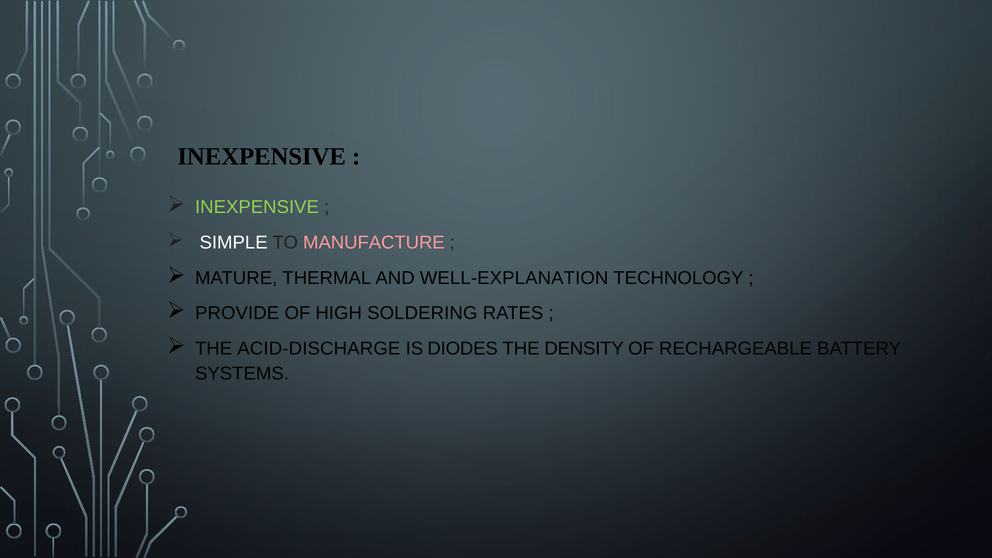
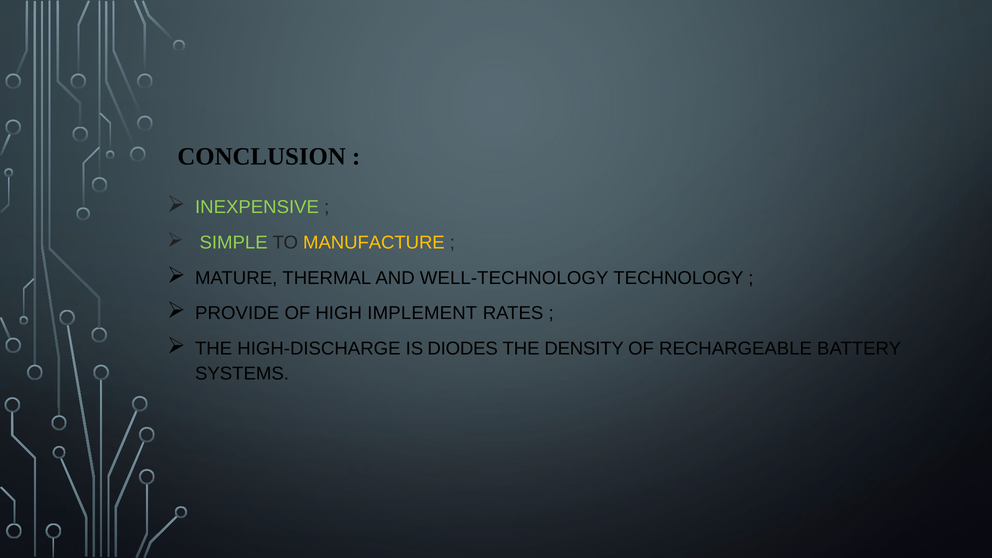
INEXPENSIVE at (262, 156): INEXPENSIVE -> CONCLUSION
SIMPLE colour: white -> light green
MANUFACTURE colour: pink -> yellow
WELL-EXPLANATION: WELL-EXPLANATION -> WELL-TECHNOLOGY
SOLDERING: SOLDERING -> IMPLEMENT
ACID-DISCHARGE: ACID-DISCHARGE -> HIGH-DISCHARGE
